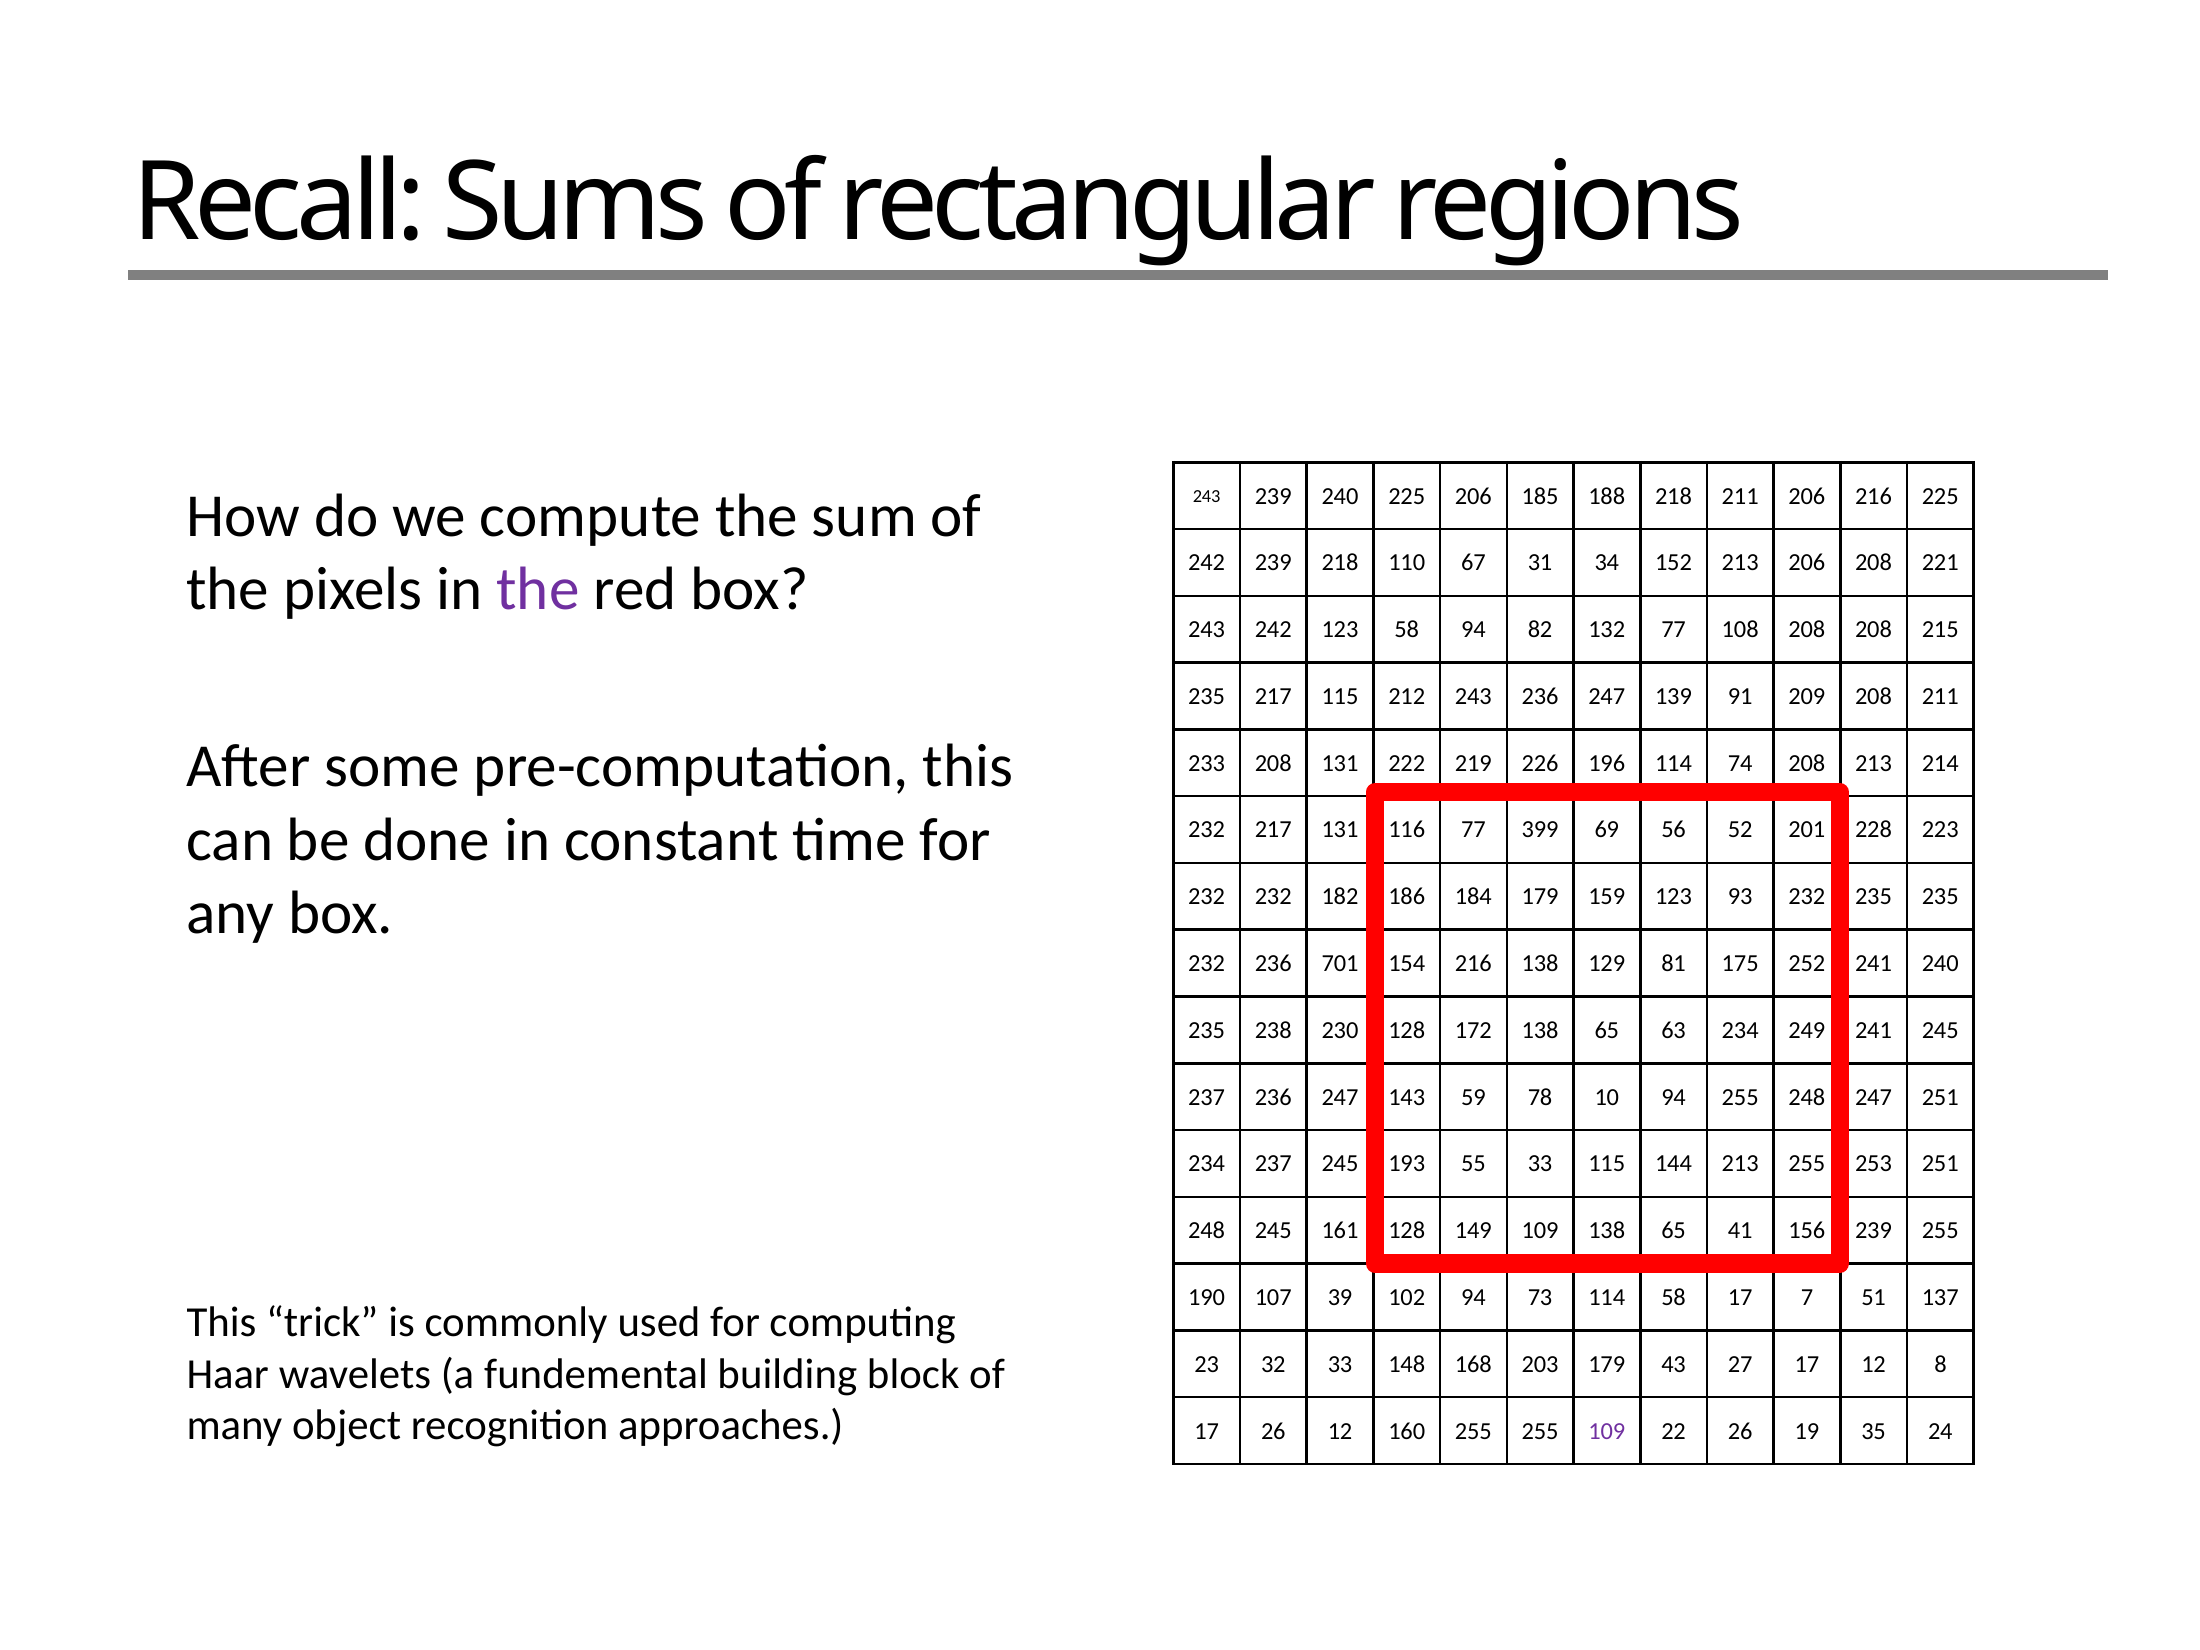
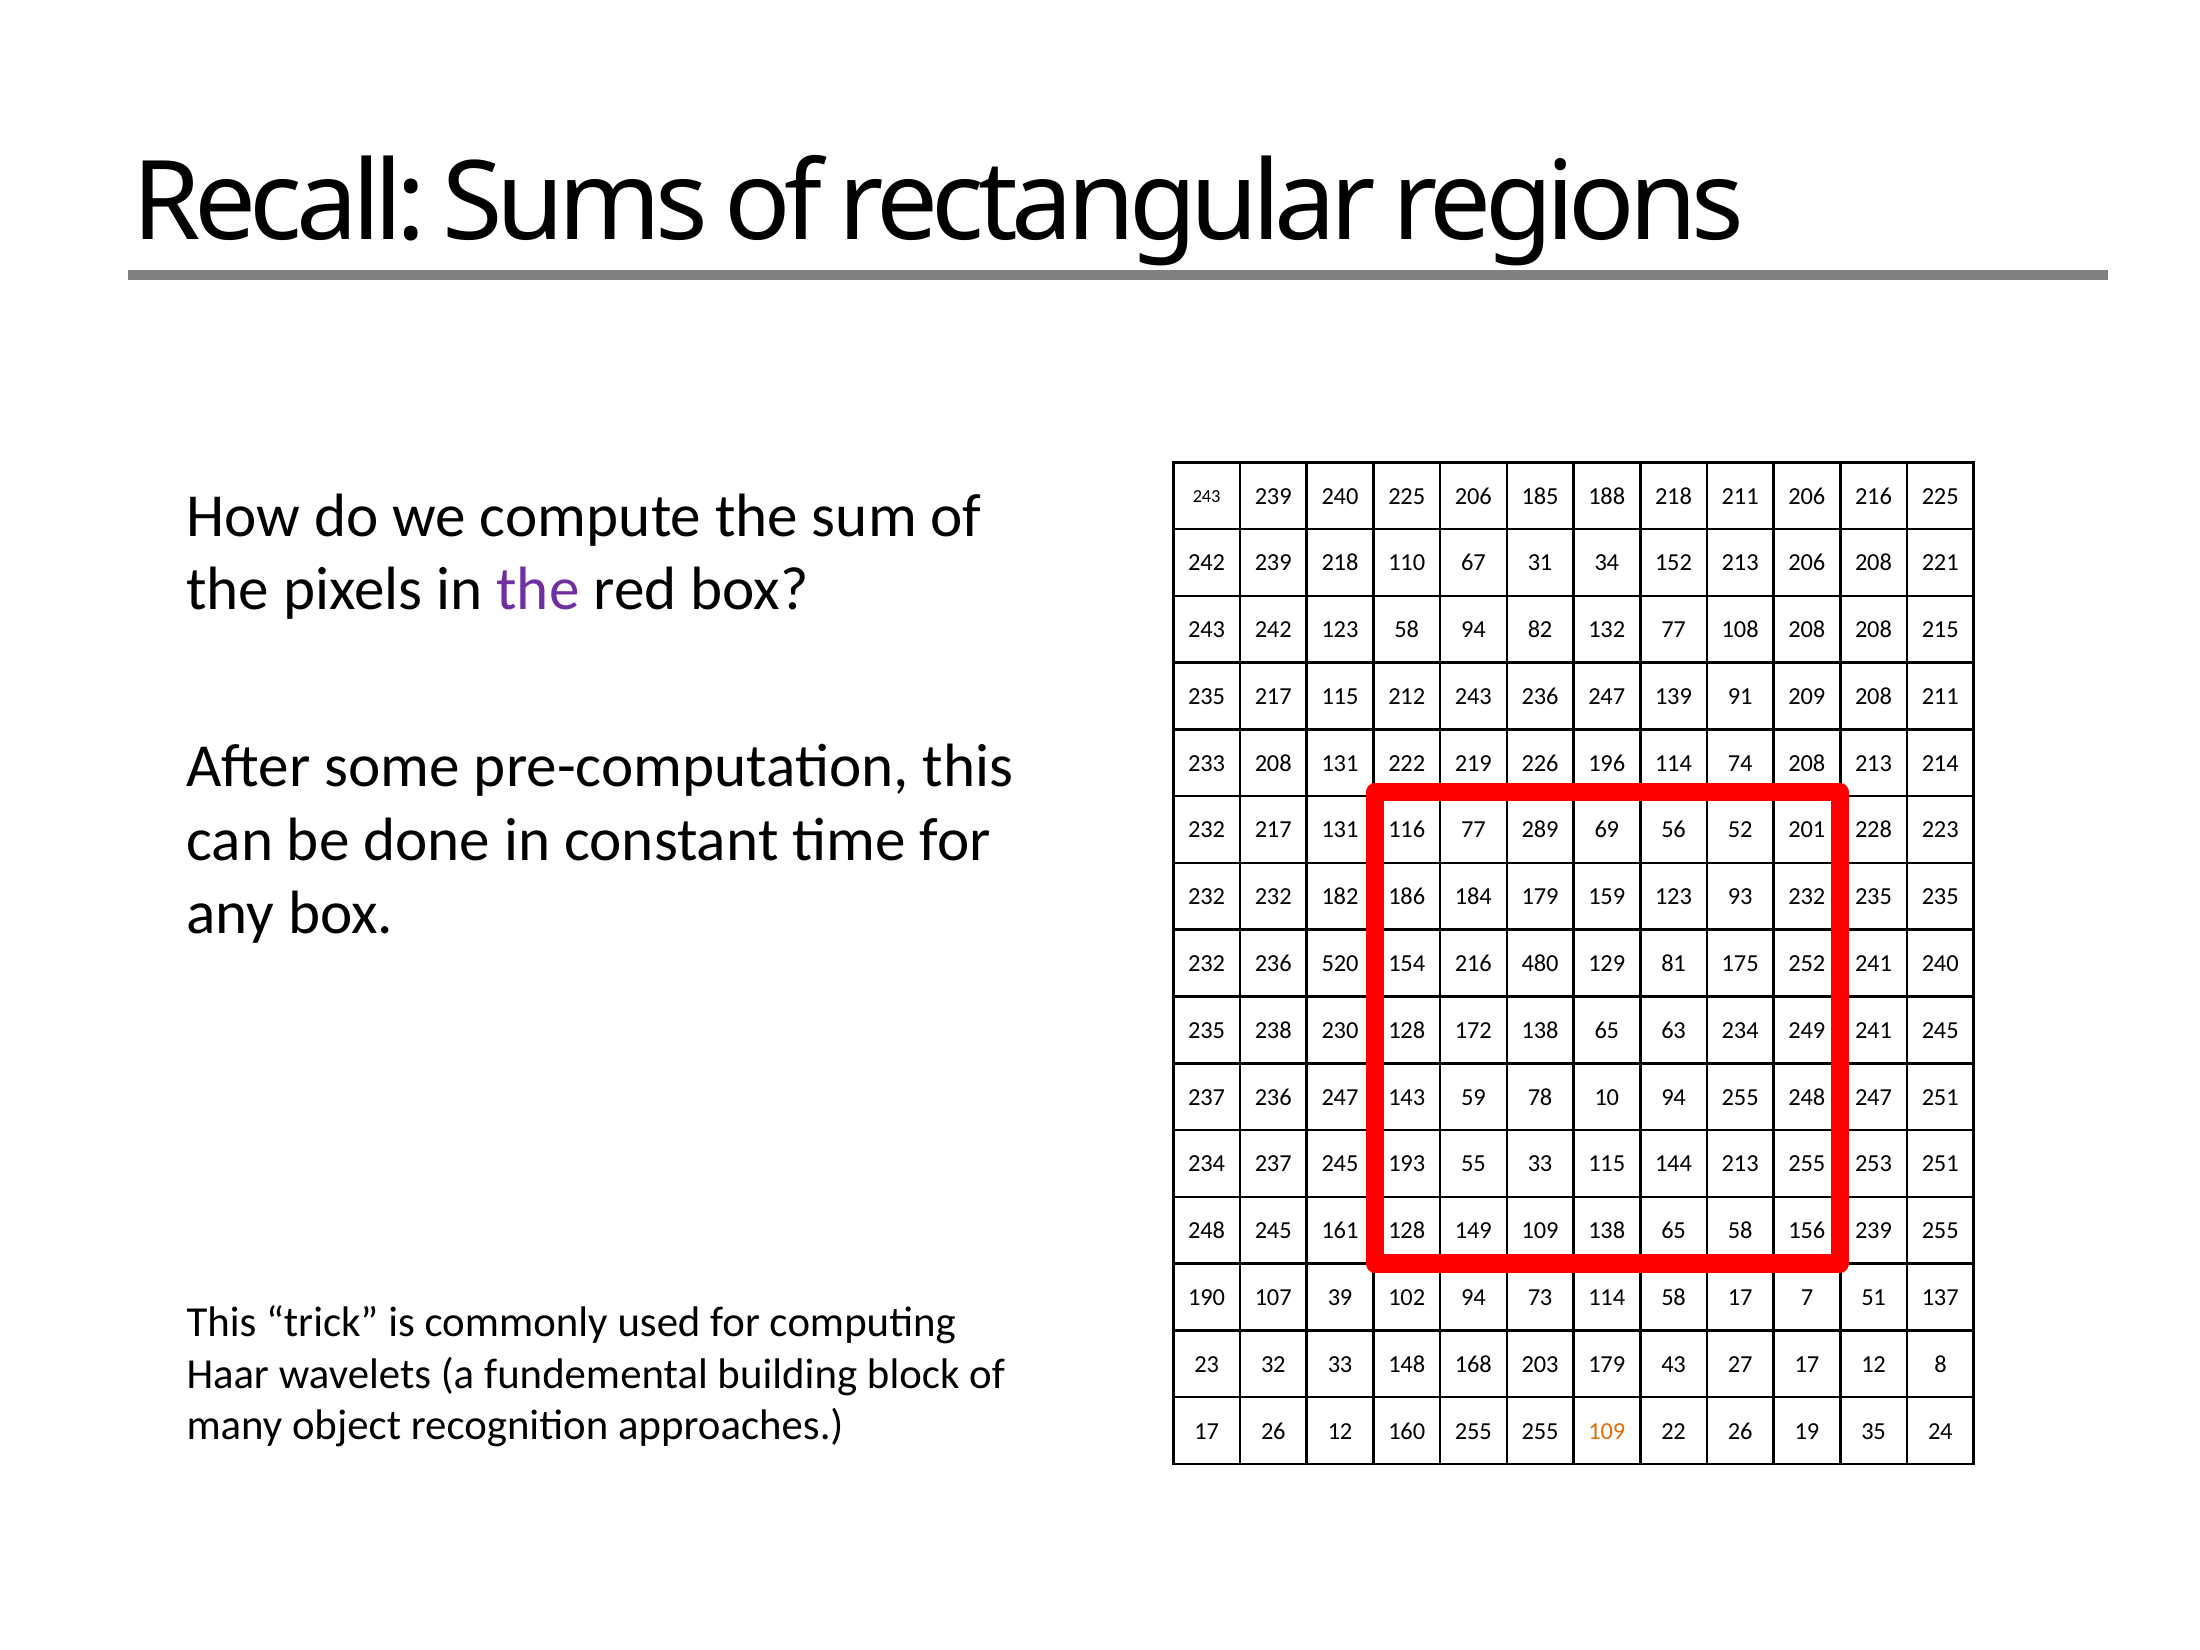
399: 399 -> 289
701: 701 -> 520
216 138: 138 -> 480
65 41: 41 -> 58
109 at (1607, 1431) colour: purple -> orange
